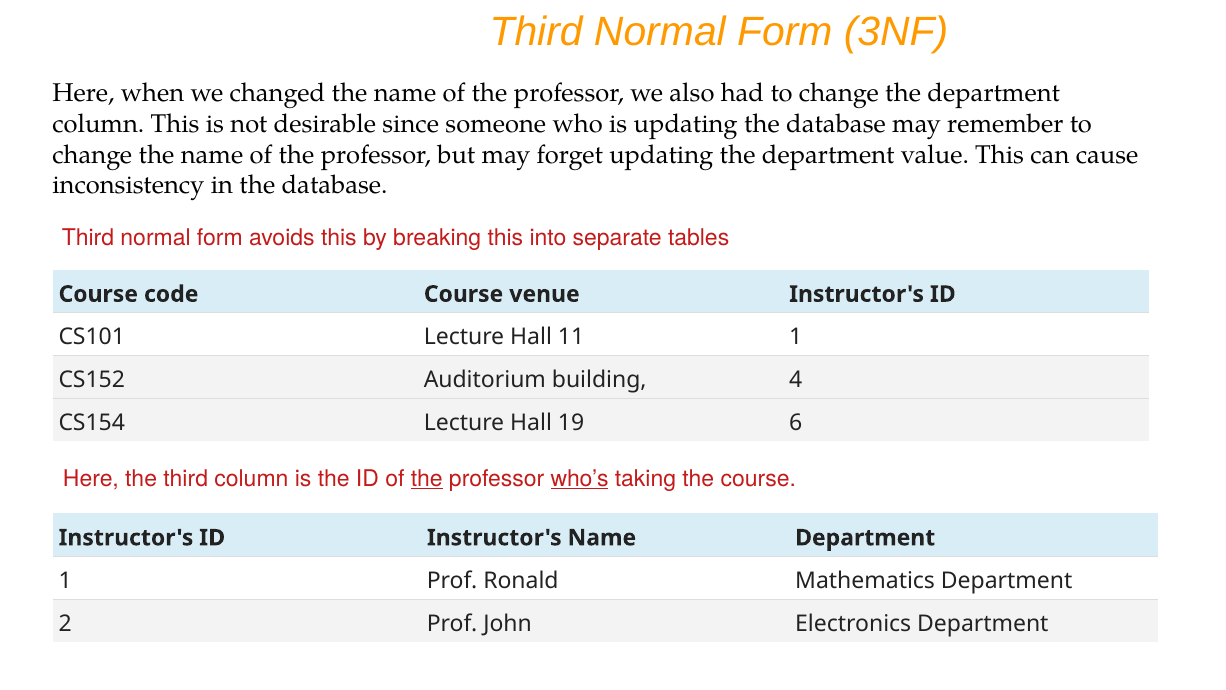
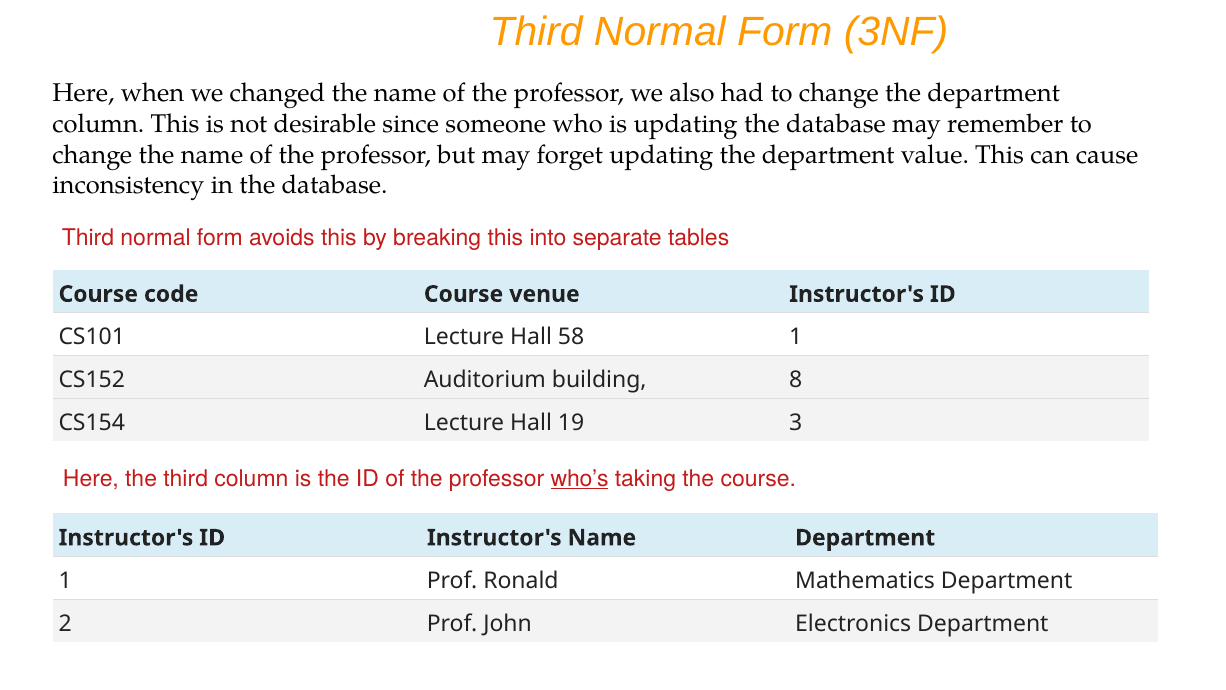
11: 11 -> 58
4: 4 -> 8
6: 6 -> 3
the at (427, 478) underline: present -> none
